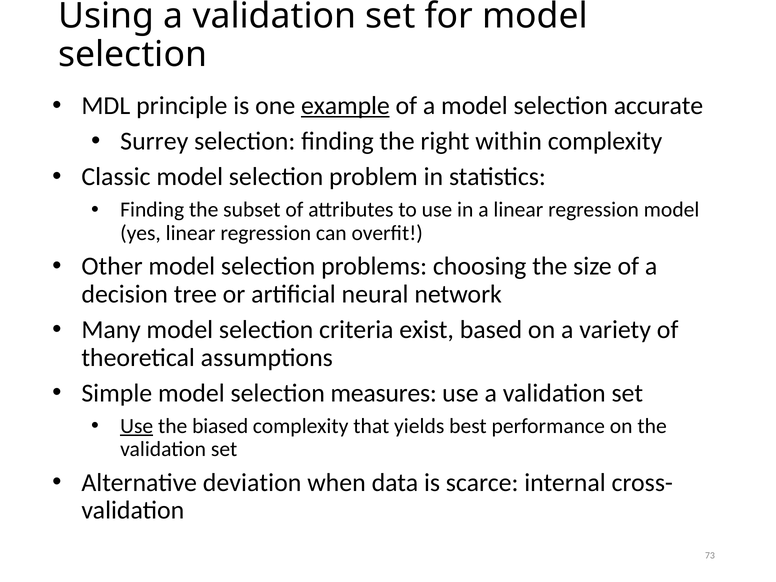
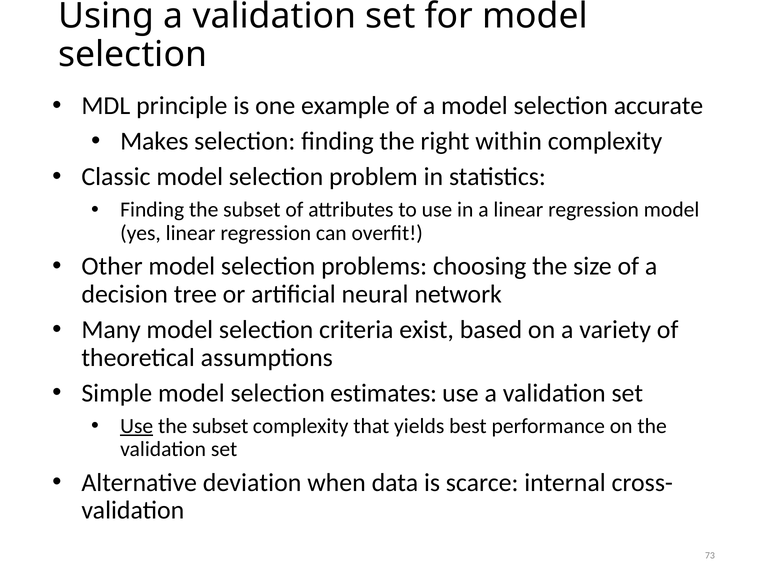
example underline: present -> none
Surrey: Surrey -> Makes
measures: measures -> estimates
biased at (220, 426): biased -> subset
